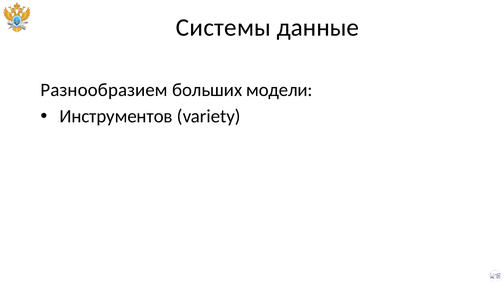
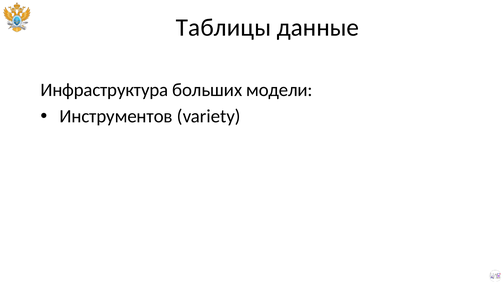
Системы: Системы -> Таблицы
Разнообразием: Разнообразием -> Инфраструктура
